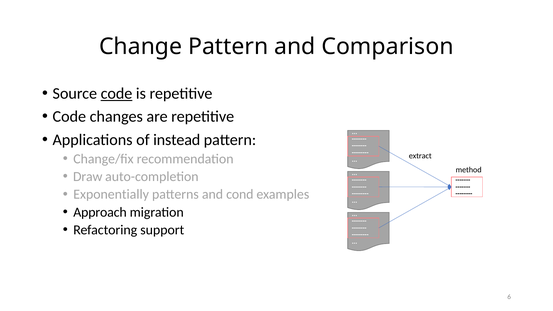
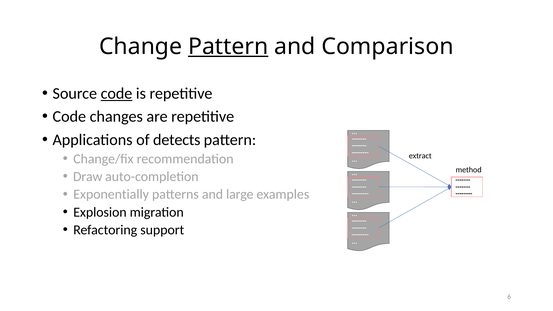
Pattern at (228, 46) underline: none -> present
instead: instead -> detects
cond: cond -> large
Approach: Approach -> Explosion
